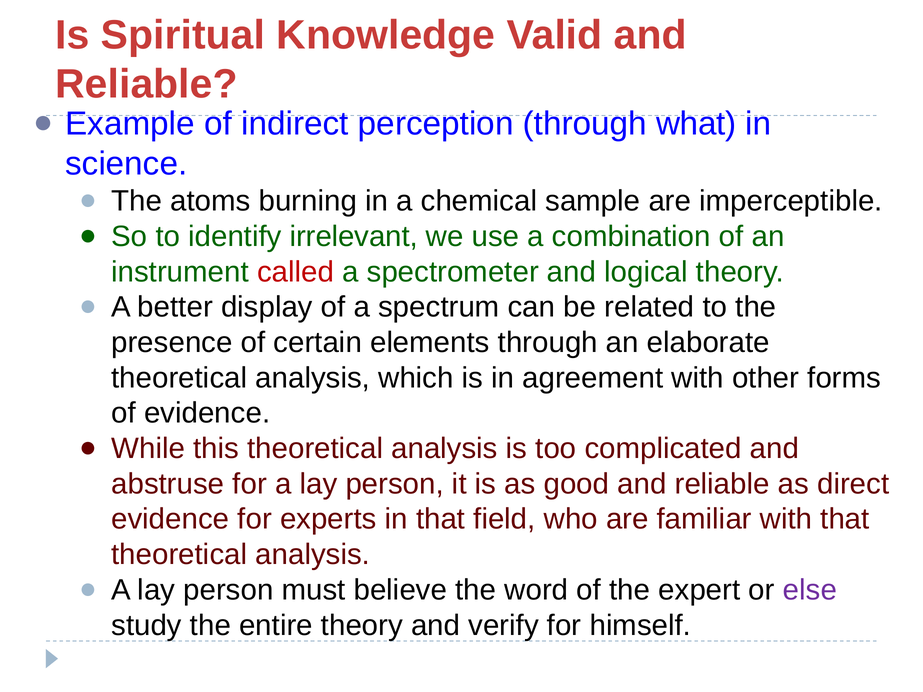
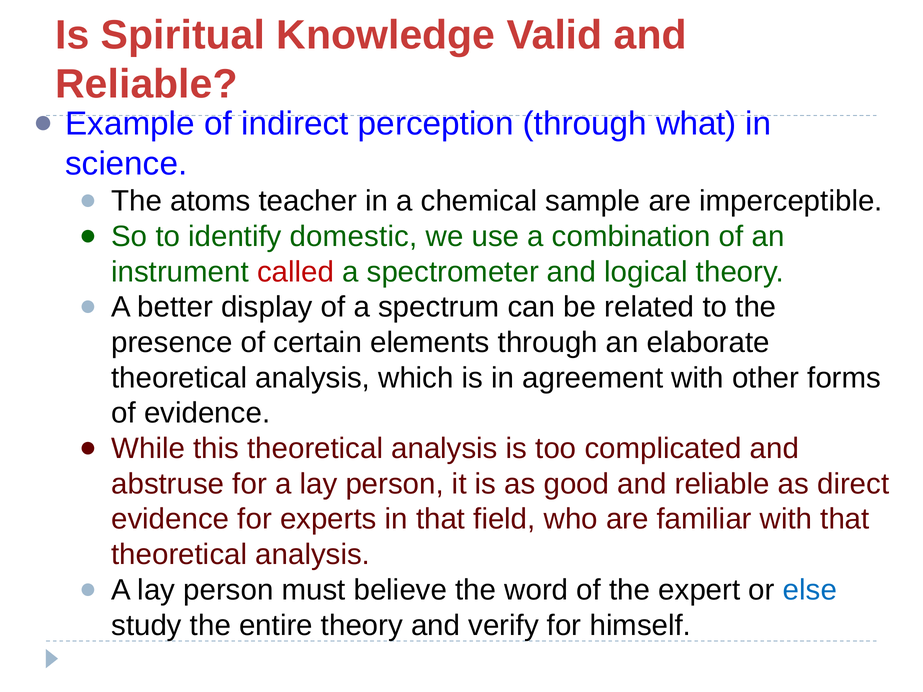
burning: burning -> teacher
irrelevant: irrelevant -> domestic
else colour: purple -> blue
